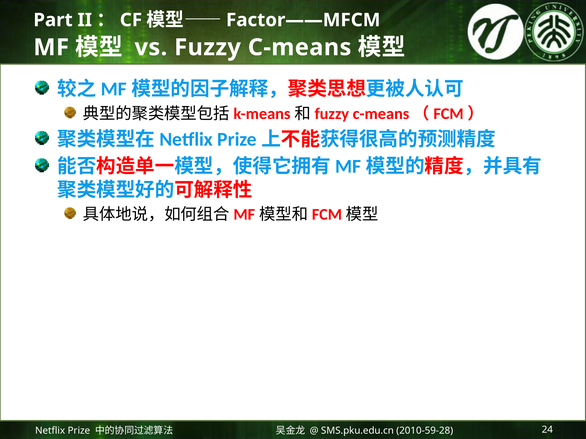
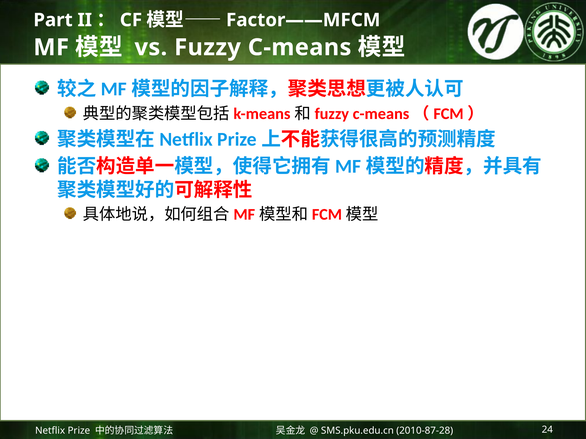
2010-59-28: 2010-59-28 -> 2010-87-28
